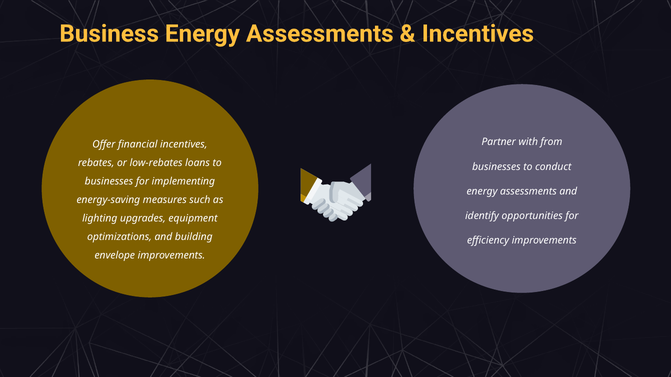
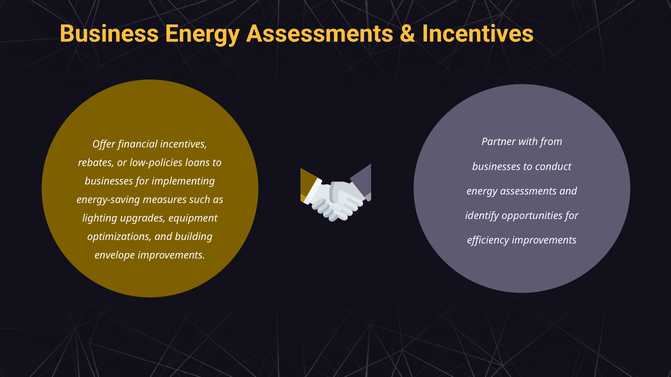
low-rebates: low-rebates -> low-policies
